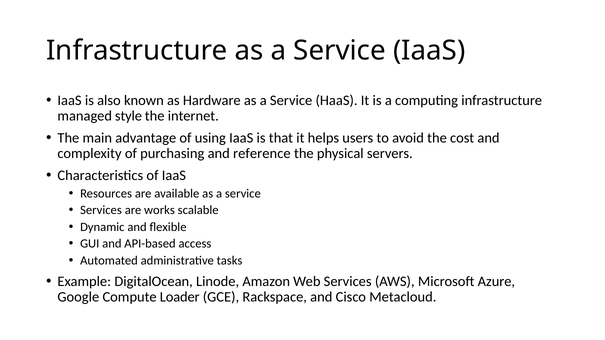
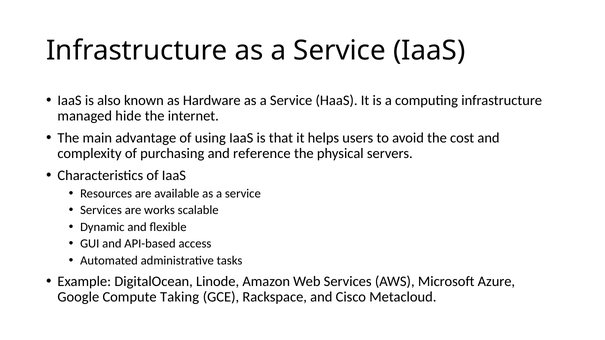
style: style -> hide
Loader: Loader -> Taking
